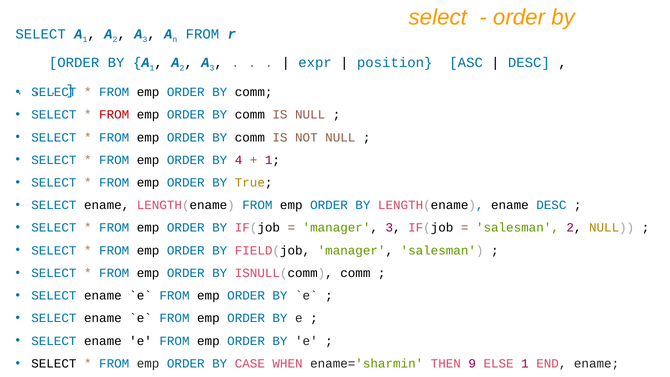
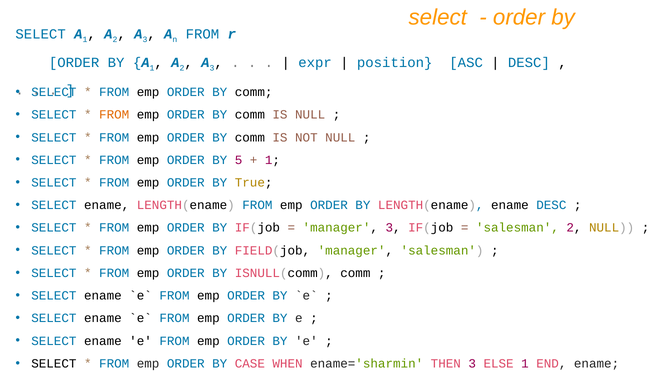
FROM at (114, 115) colour: red -> orange
4: 4 -> 5
THEN 9: 9 -> 3
